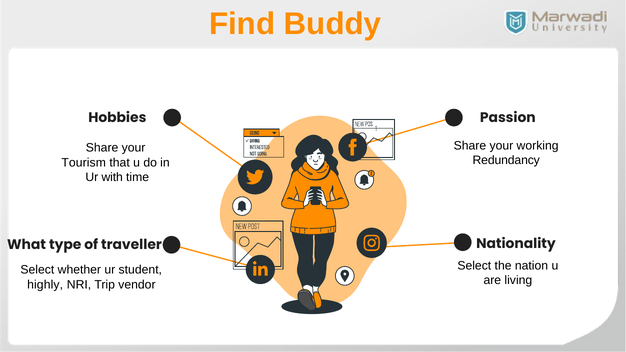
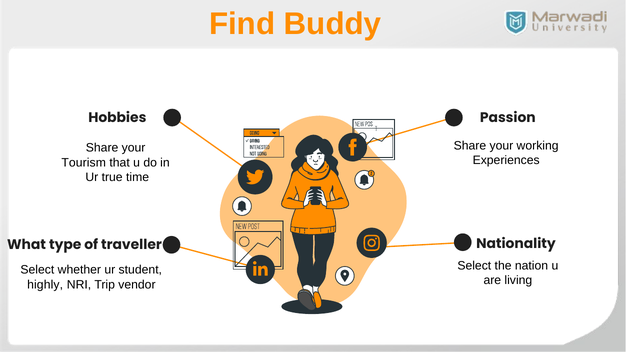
Redundancy: Redundancy -> Experiences
with: with -> true
